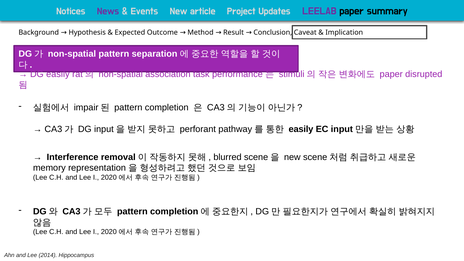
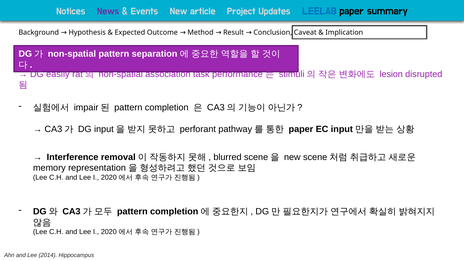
LEELAB colour: purple -> blue
paper at (391, 74): paper -> lesion
easily at (301, 129): easily -> paper
